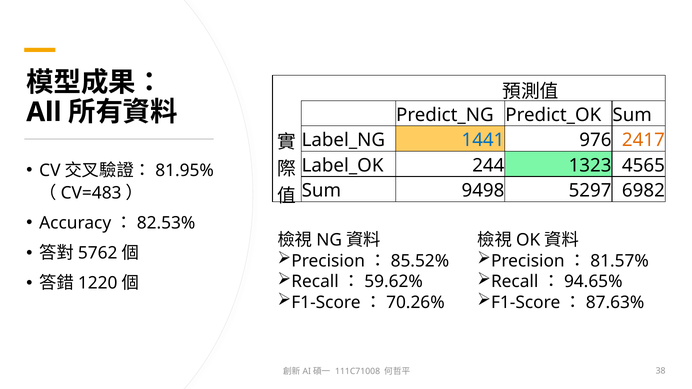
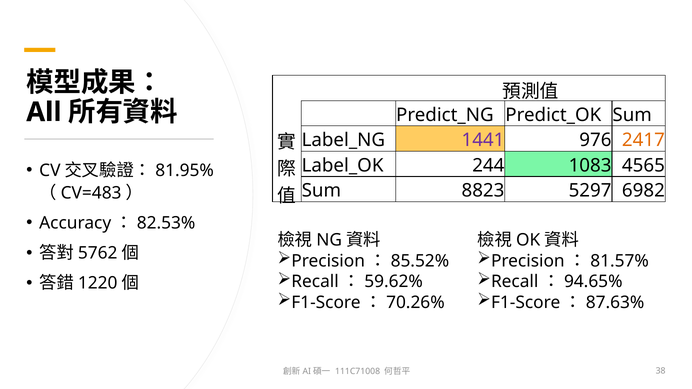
1441 colour: blue -> purple
1323: 1323 -> 1083
9498: 9498 -> 8823
